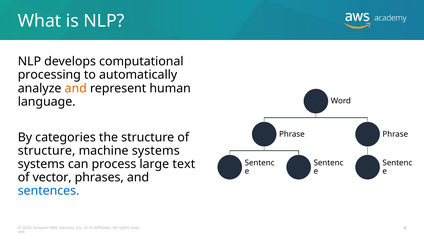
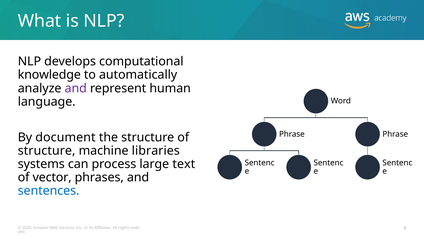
processing: processing -> knowledge
and at (76, 88) colour: orange -> purple
categories: categories -> document
machine systems: systems -> libraries
